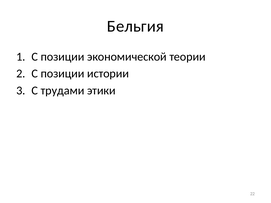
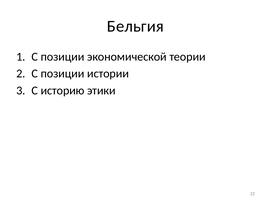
трудами: трудами -> историю
